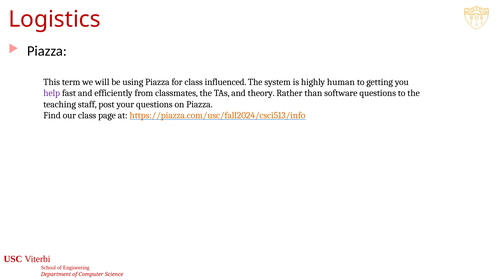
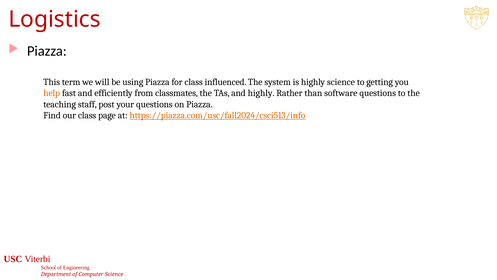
highly human: human -> science
help colour: purple -> orange
and theory: theory -> highly
